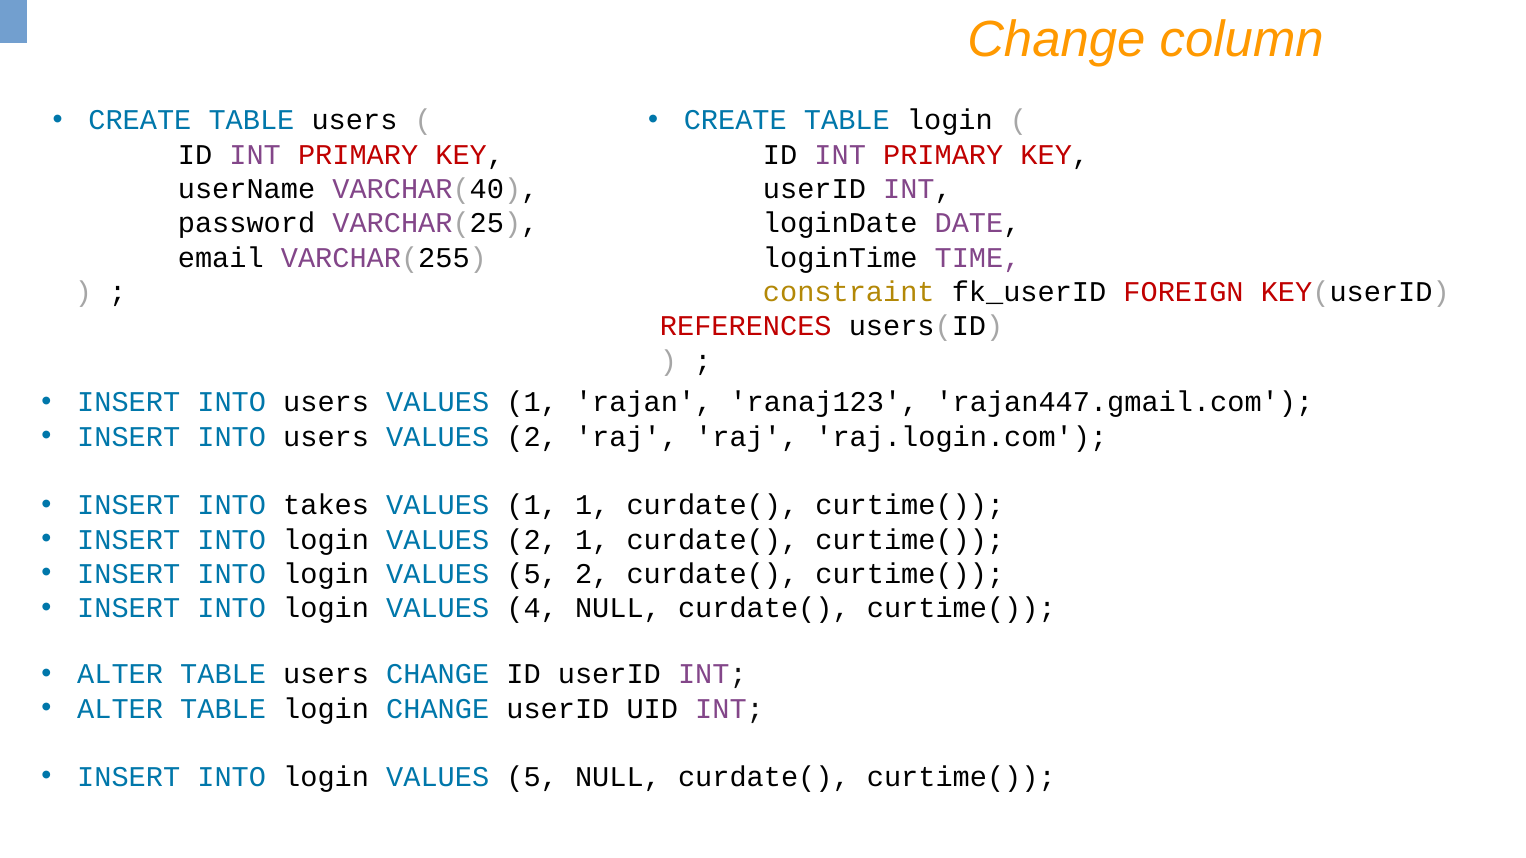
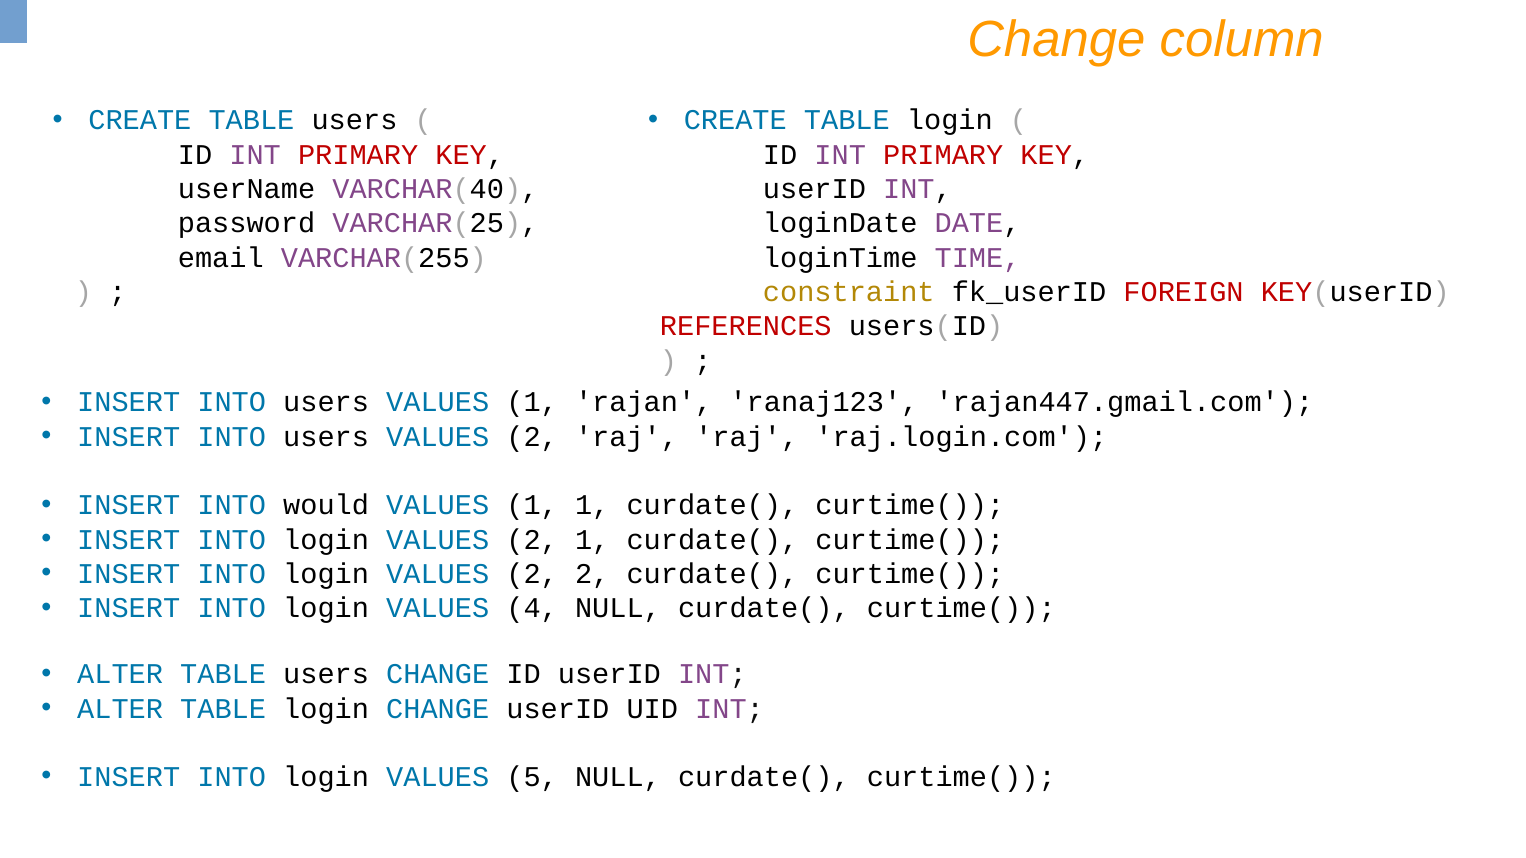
takes: takes -> would
5 at (532, 574): 5 -> 2
